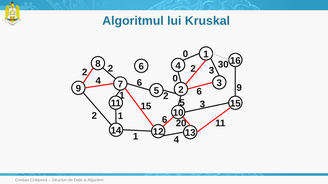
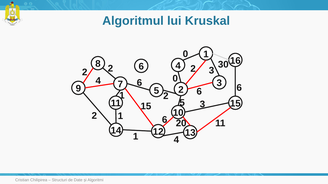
9 at (239, 88): 9 -> 6
